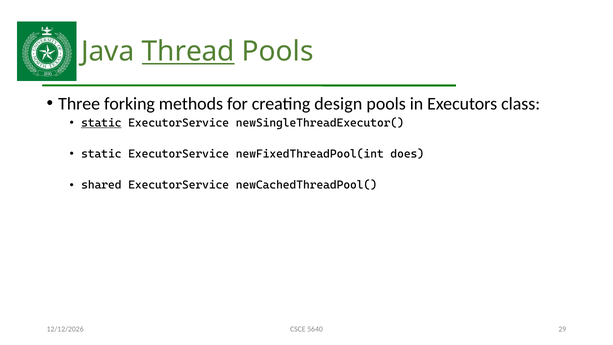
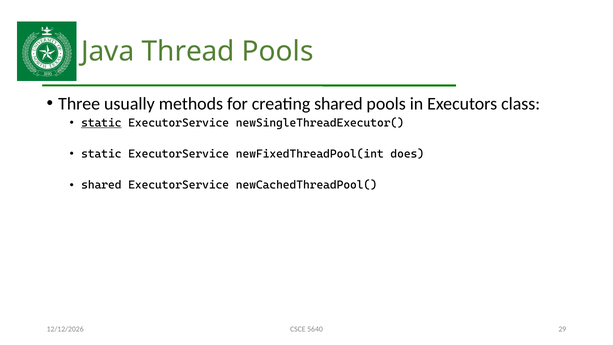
Thread underline: present -> none
forking: forking -> usually
creating design: design -> shared
